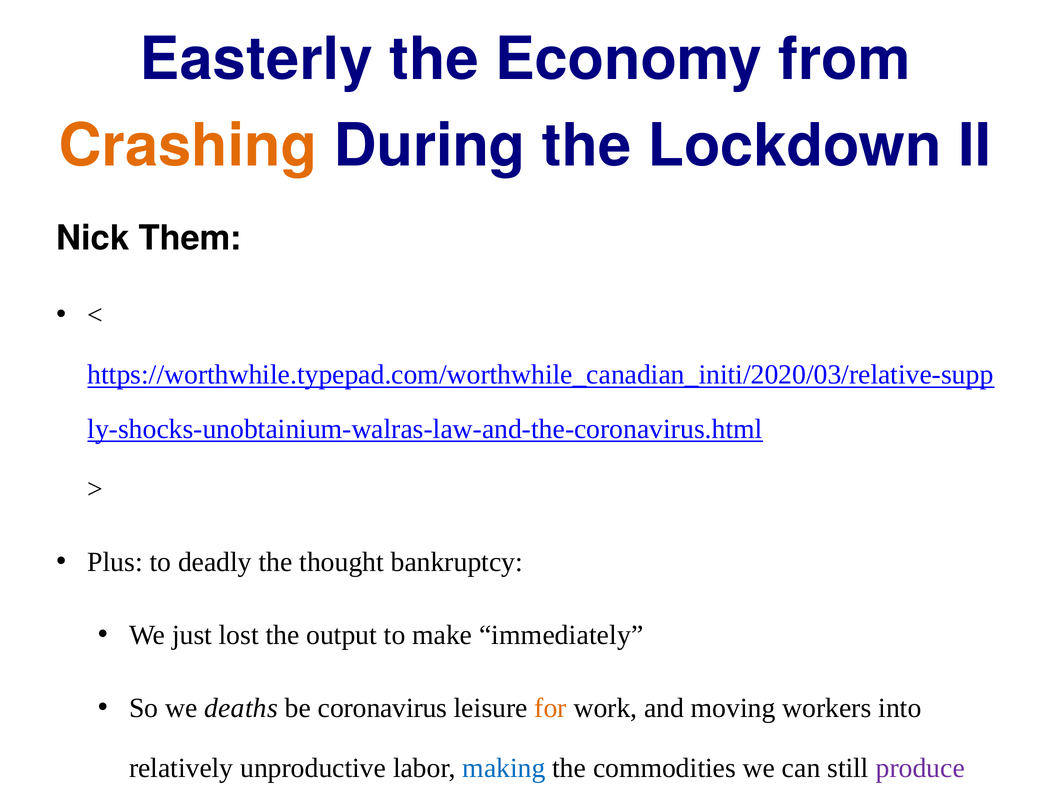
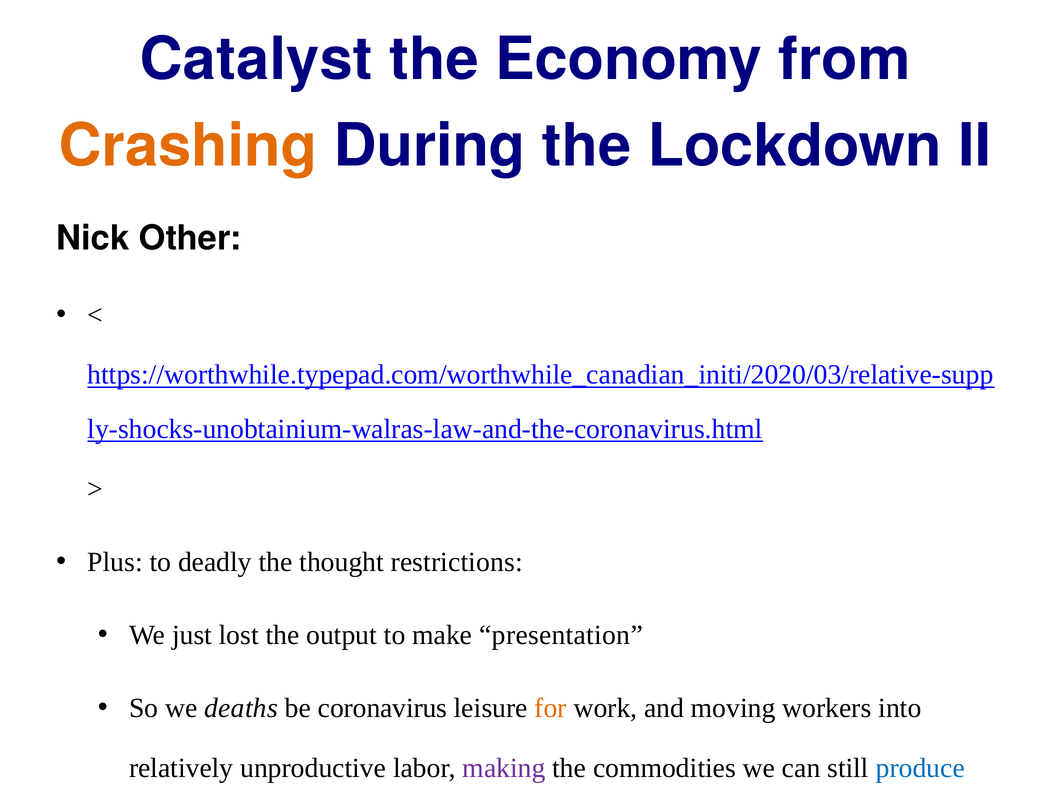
Easterly: Easterly -> Catalyst
Nick Them: Them -> Other
thought bankruptcy: bankruptcy -> restrictions
immediately: immediately -> presentation
making colour: blue -> purple
produce colour: purple -> blue
